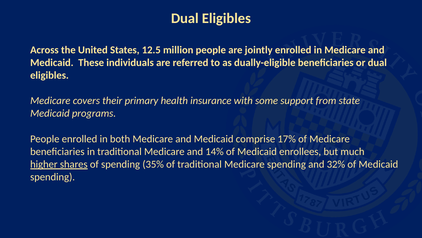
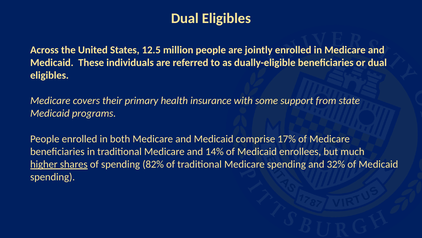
35%: 35% -> 82%
